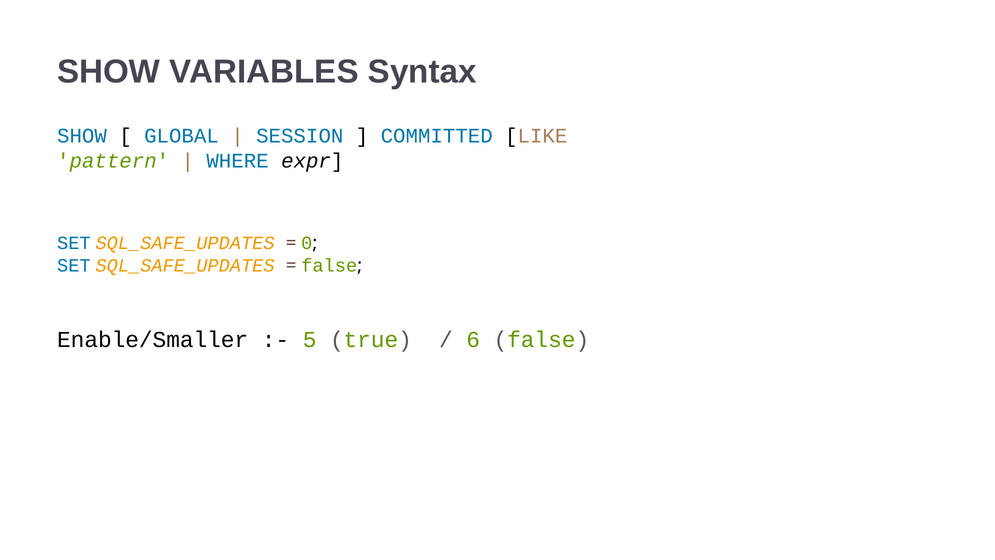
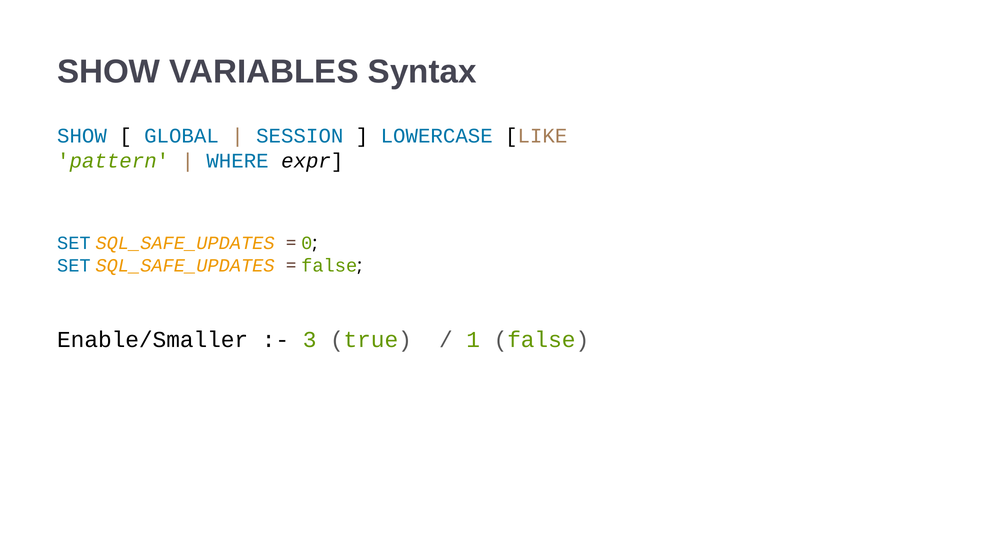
COMMITTED: COMMITTED -> LOWERCASE
5: 5 -> 3
6: 6 -> 1
